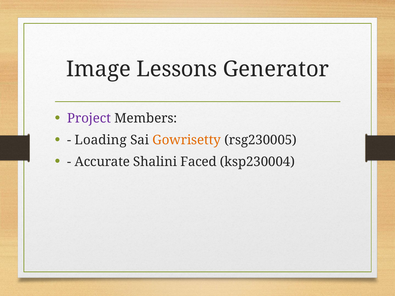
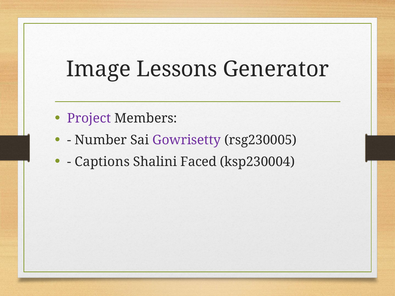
Loading: Loading -> Number
Gowrisetty colour: orange -> purple
Accurate: Accurate -> Captions
